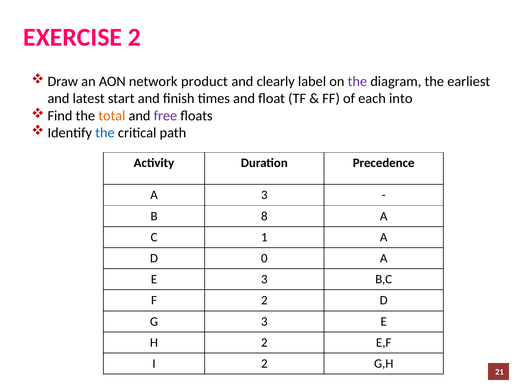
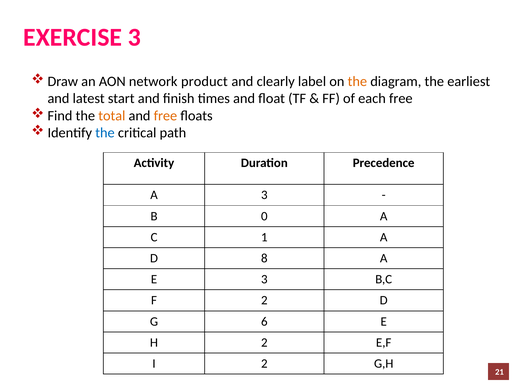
EXERCISE 2: 2 -> 3
the at (357, 81) colour: purple -> orange
each into: into -> free
free at (165, 116) colour: purple -> orange
8: 8 -> 0
0: 0 -> 8
G 3: 3 -> 6
